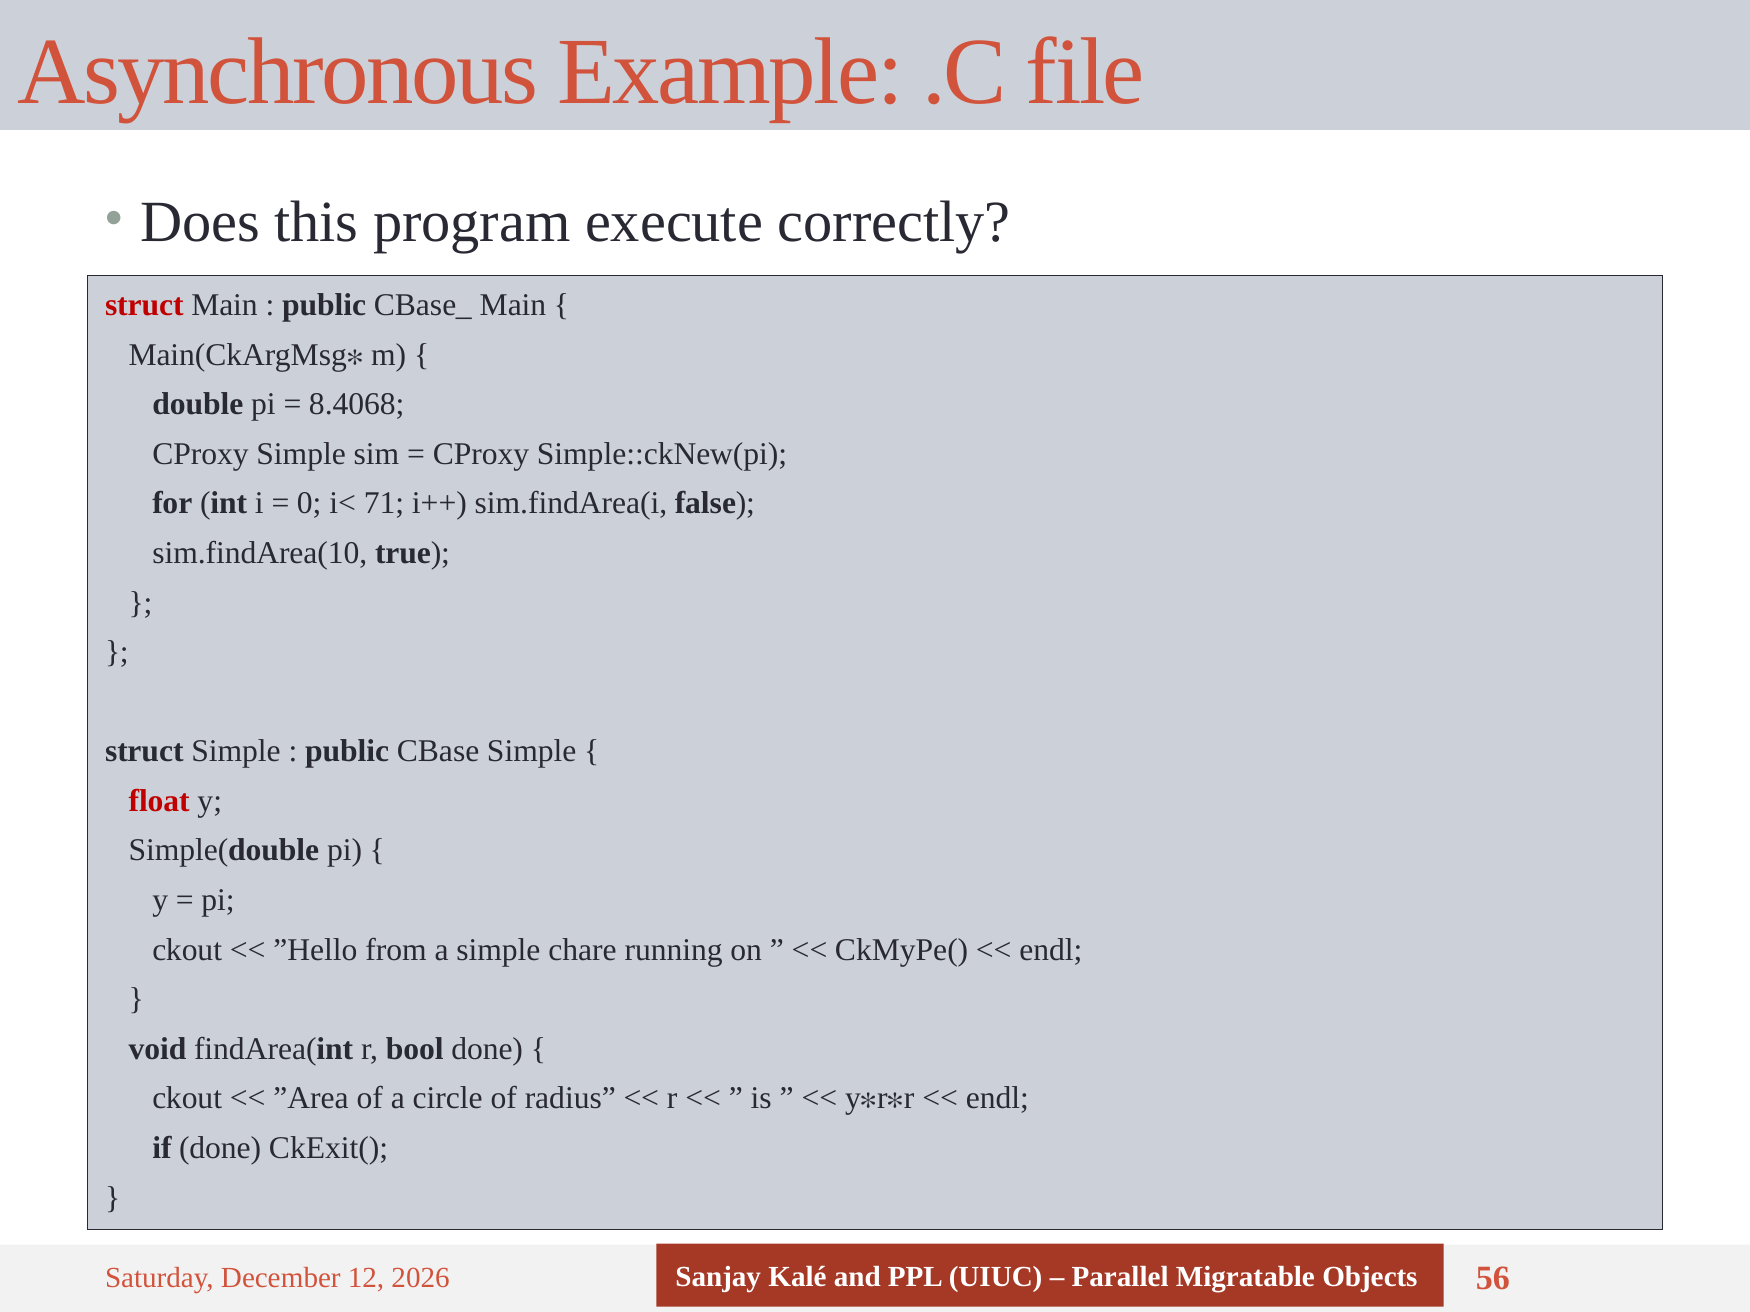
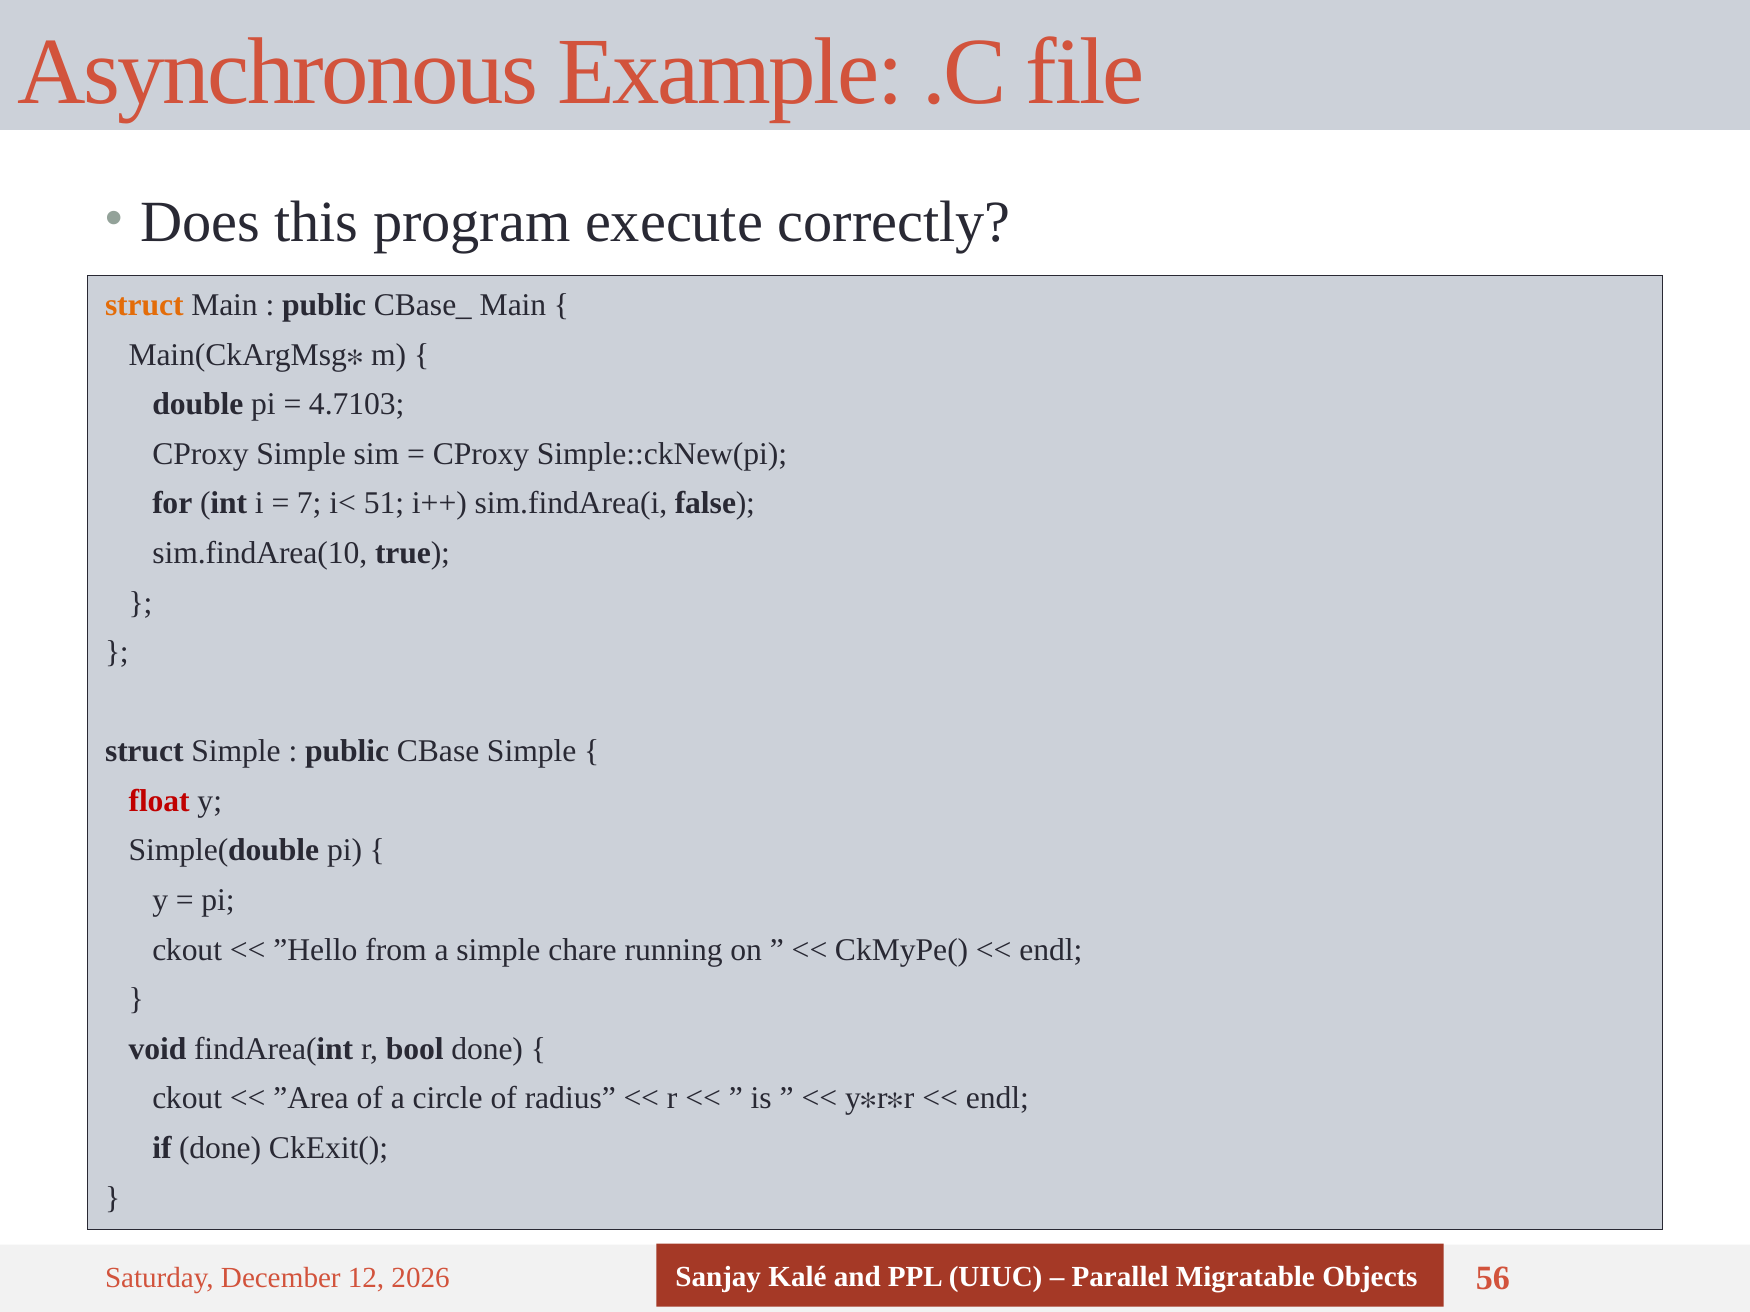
struct at (144, 305) colour: red -> orange
8.4068: 8.4068 -> 4.7103
0: 0 -> 7
71: 71 -> 51
